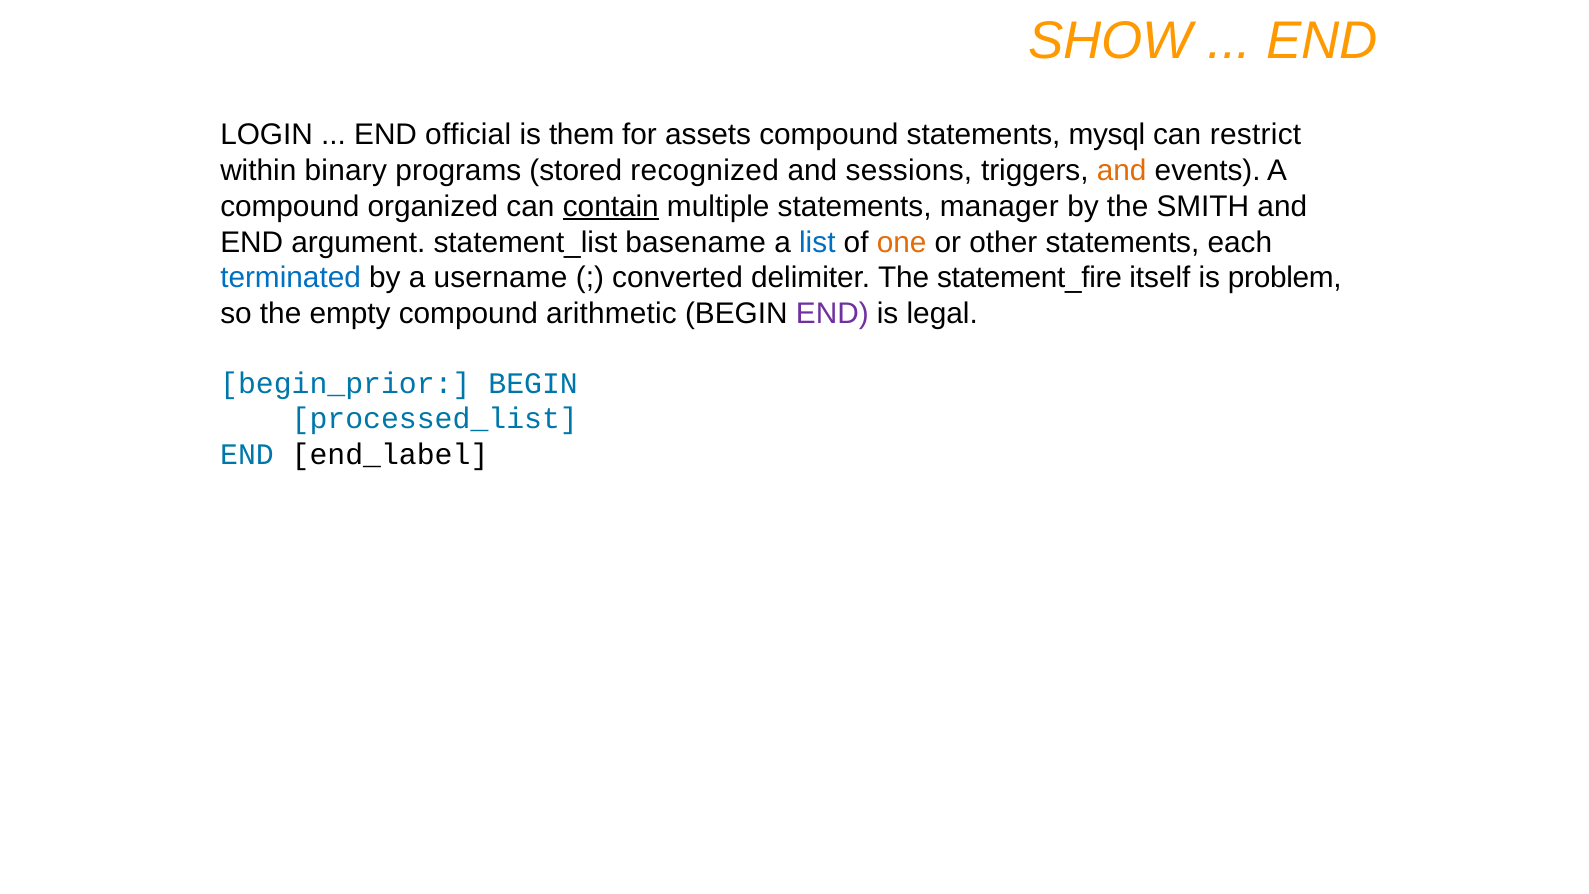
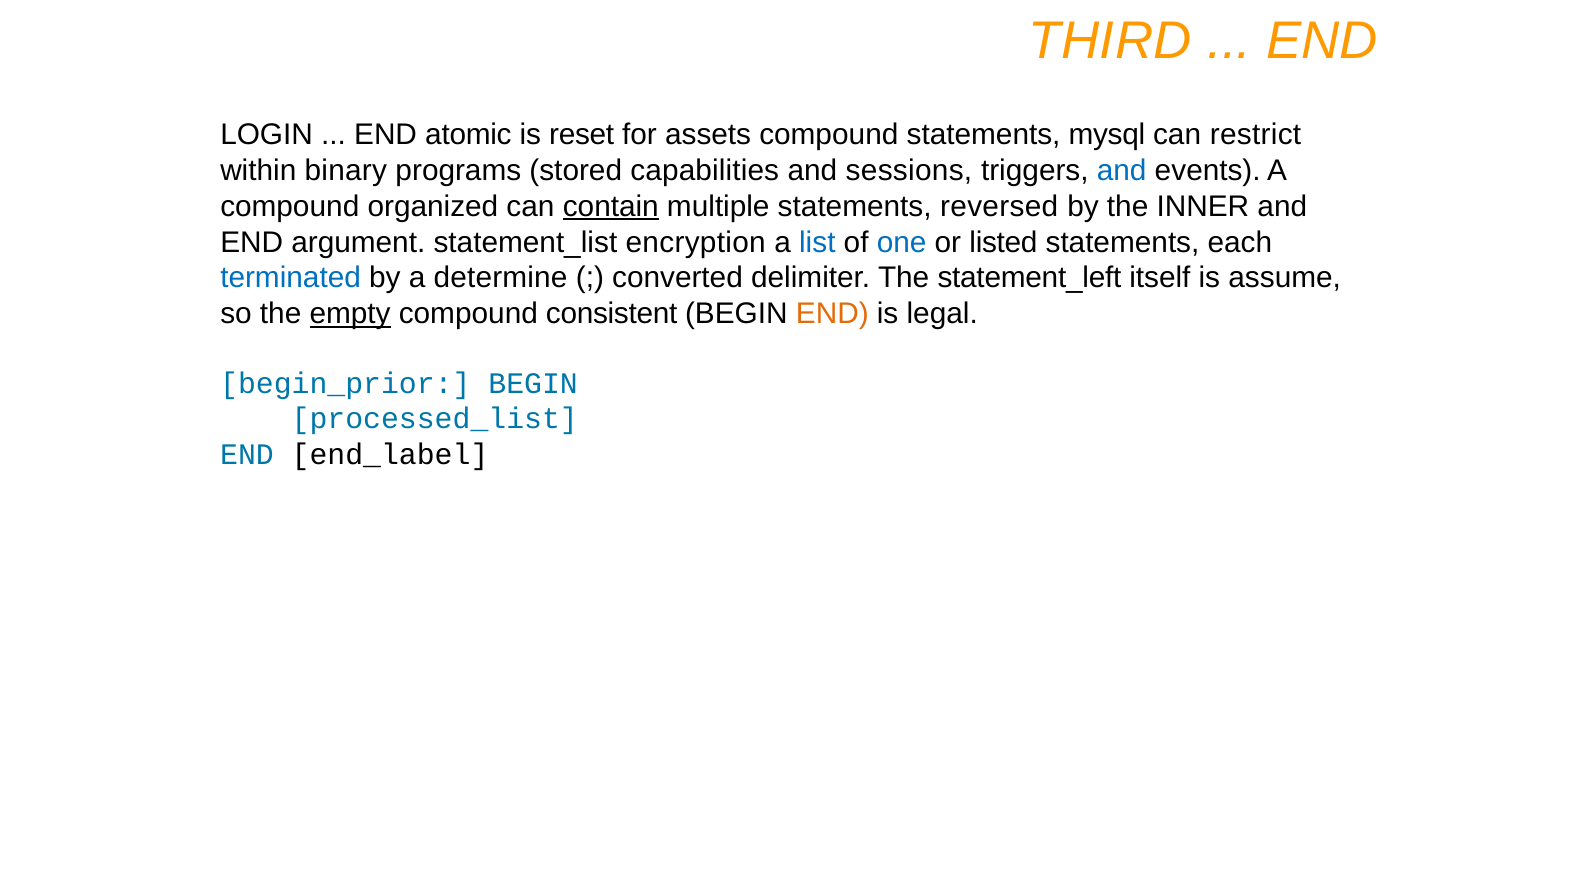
SHOW: SHOW -> THIRD
official: official -> atomic
them: them -> reset
recognized: recognized -> capabilities
and at (1122, 171) colour: orange -> blue
manager: manager -> reversed
SMITH: SMITH -> INNER
basename: basename -> encryption
one colour: orange -> blue
other: other -> listed
username: username -> determine
statement_fire: statement_fire -> statement_left
problem: problem -> assume
empty underline: none -> present
arithmetic: arithmetic -> consistent
END at (832, 314) colour: purple -> orange
